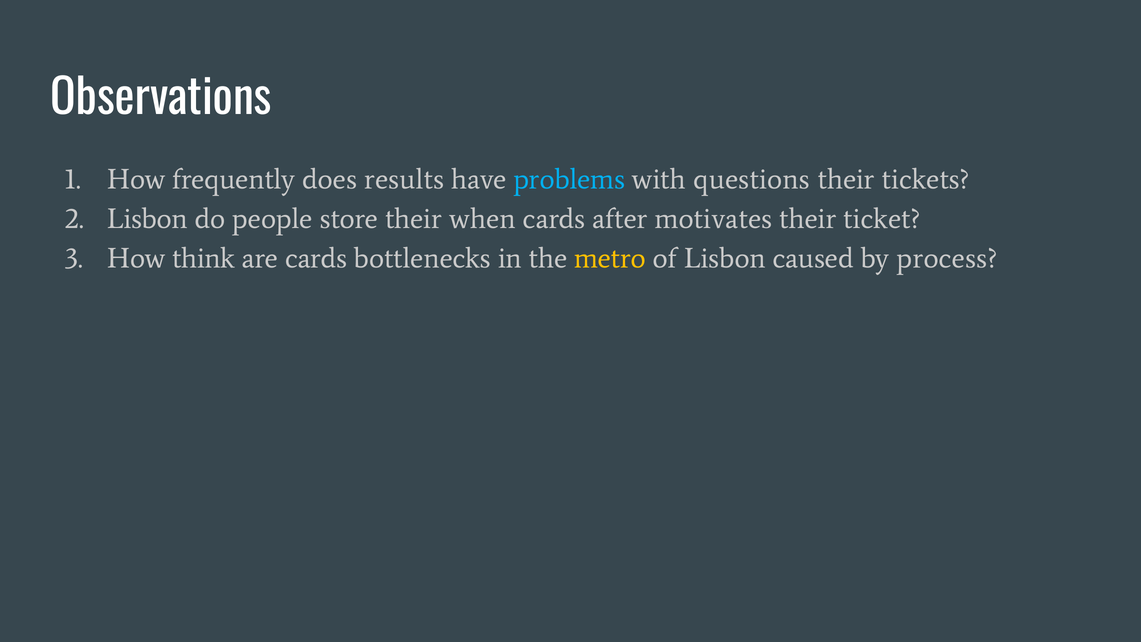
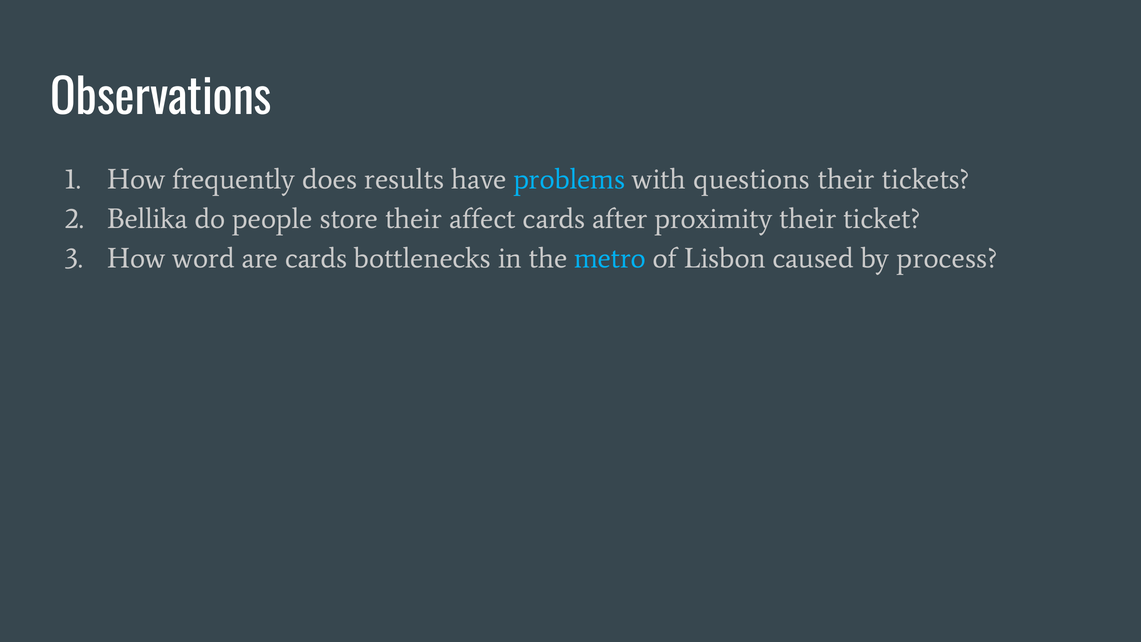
Lisbon at (148, 219): Lisbon -> Bellika
when: when -> affect
motivates: motivates -> proximity
think: think -> word
metro colour: yellow -> light blue
